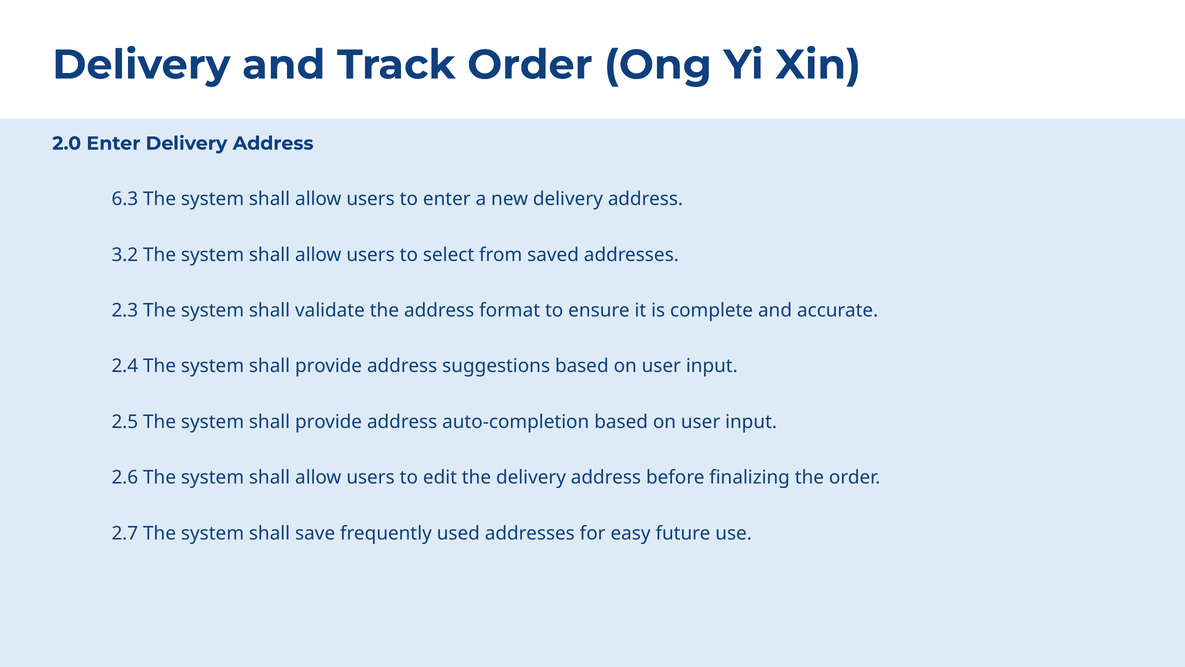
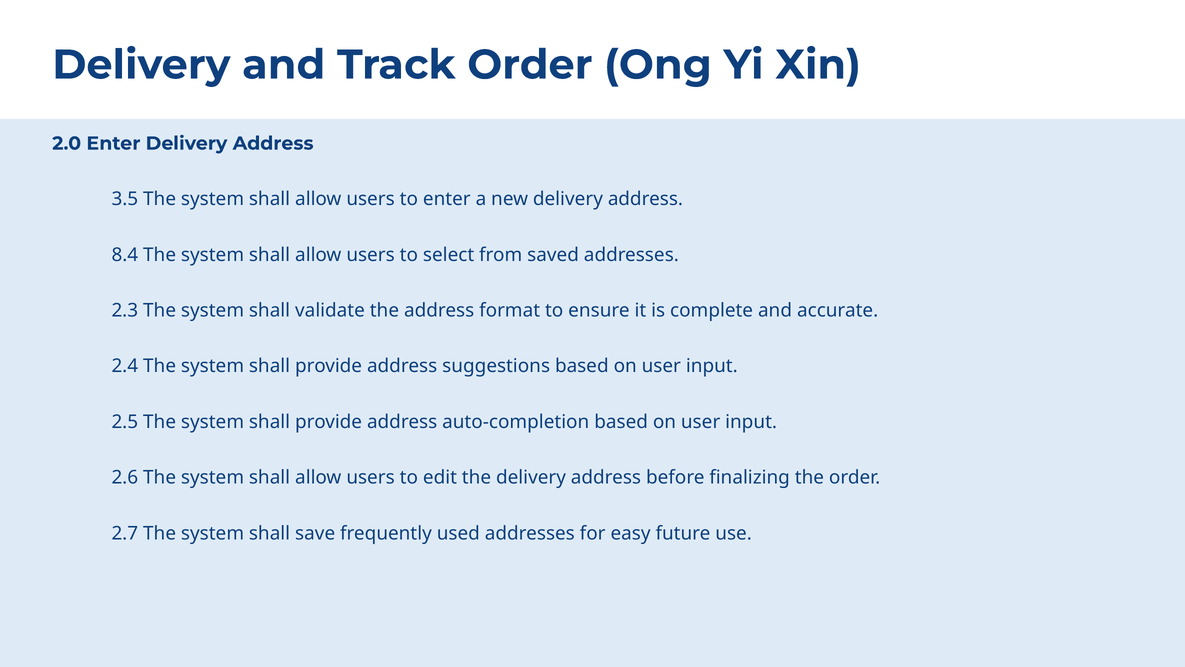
6.3: 6.3 -> 3.5
3.2: 3.2 -> 8.4
